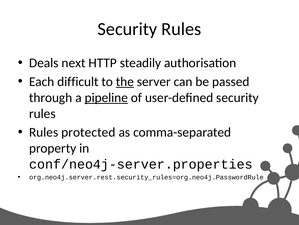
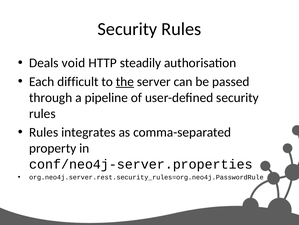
next: next -> void
pipeline underline: present -> none
protected: protected -> integrates
